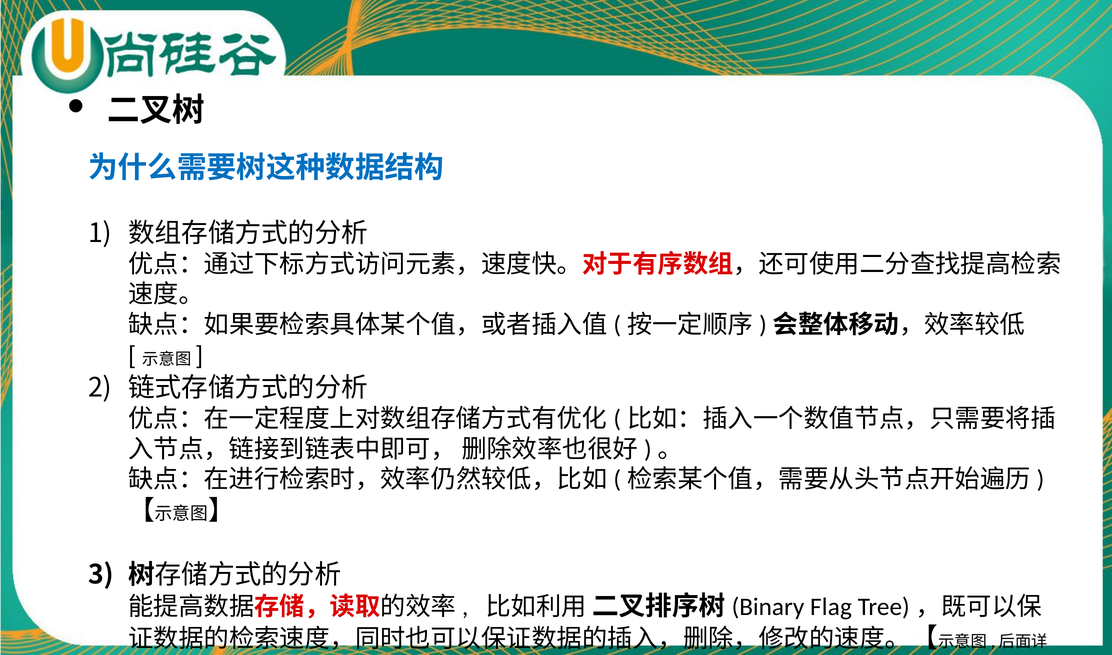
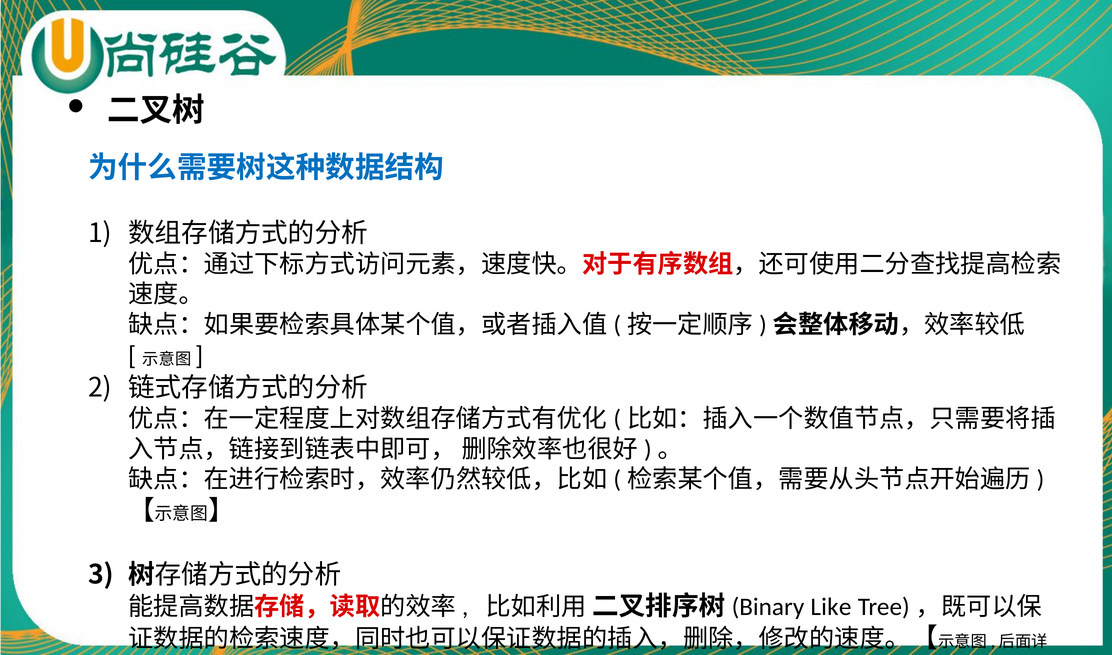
Flag: Flag -> Like
